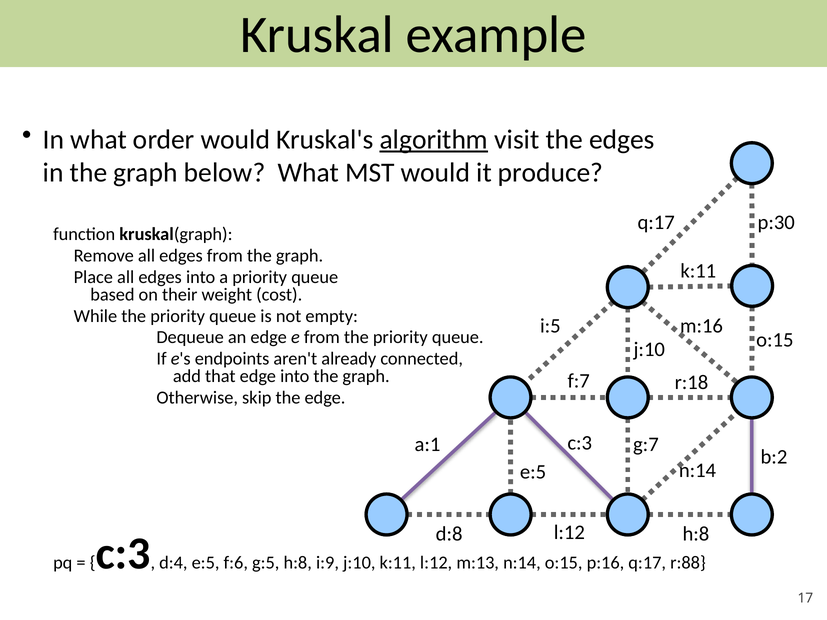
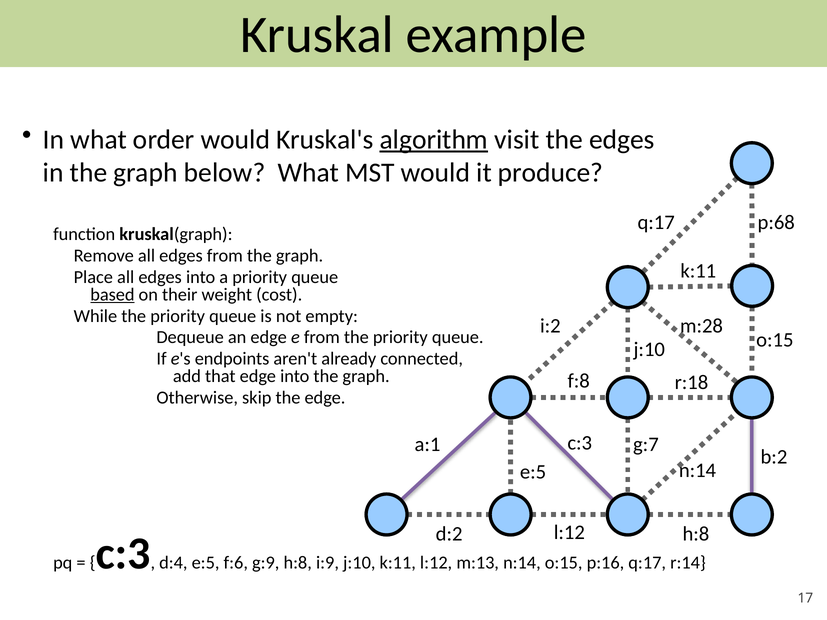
p:30: p:30 -> p:68
based underline: none -> present
i:5: i:5 -> i:2
m:16: m:16 -> m:28
f:7: f:7 -> f:8
d:8: d:8 -> d:2
g:5: g:5 -> g:9
r:88: r:88 -> r:14
